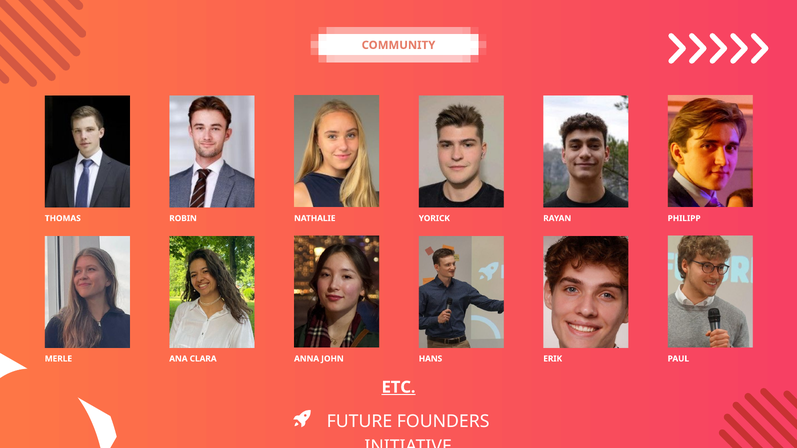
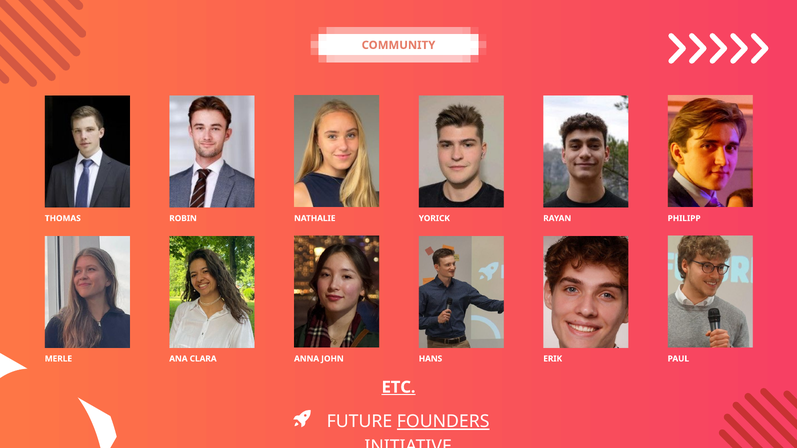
FOUNDERS underline: none -> present
